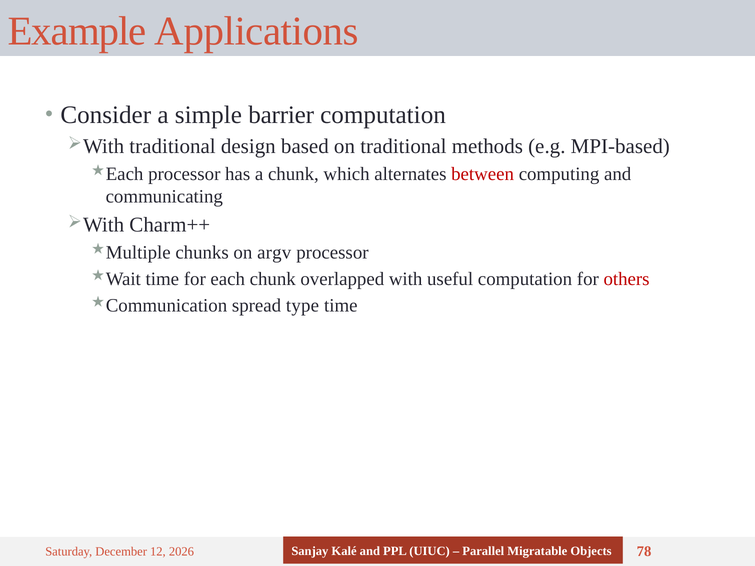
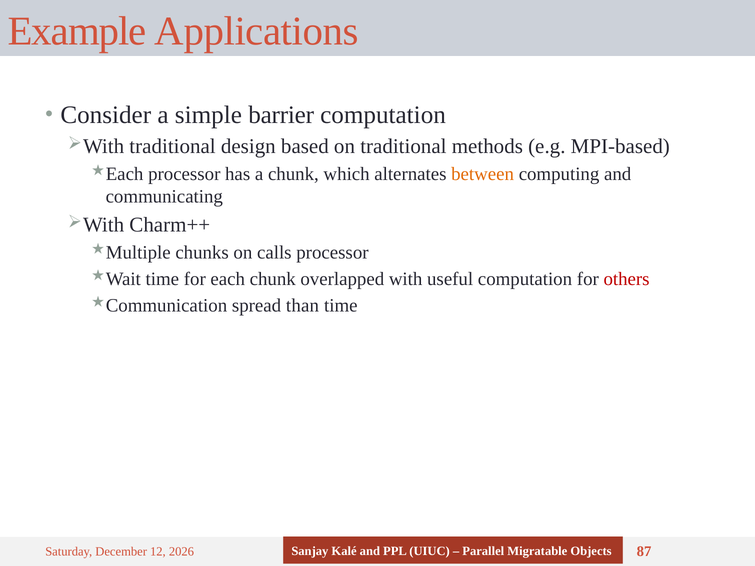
between colour: red -> orange
argv: argv -> calls
type: type -> than
78: 78 -> 87
